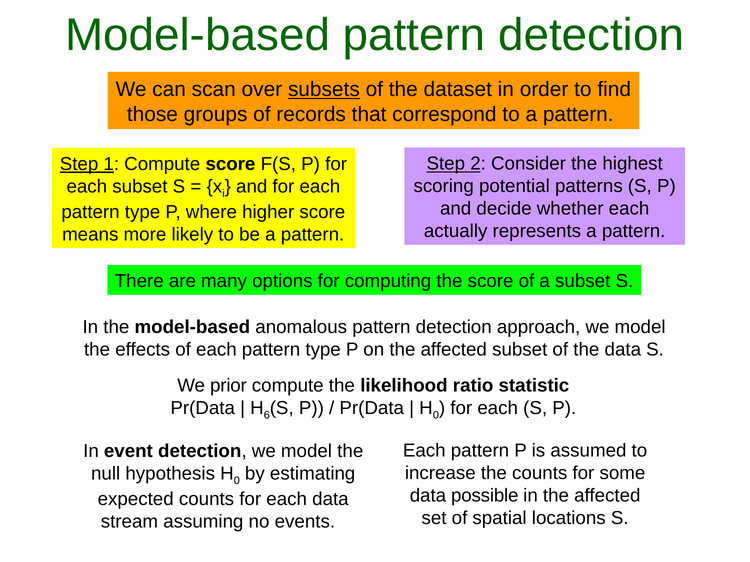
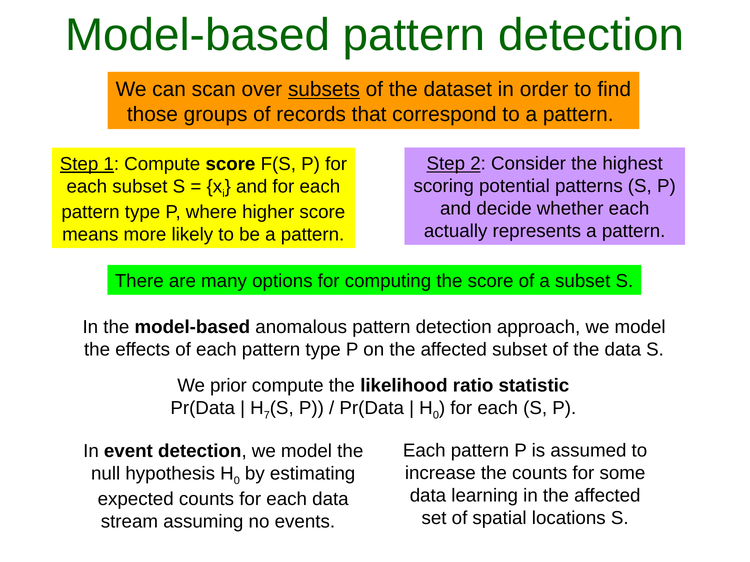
6: 6 -> 7
possible: possible -> learning
